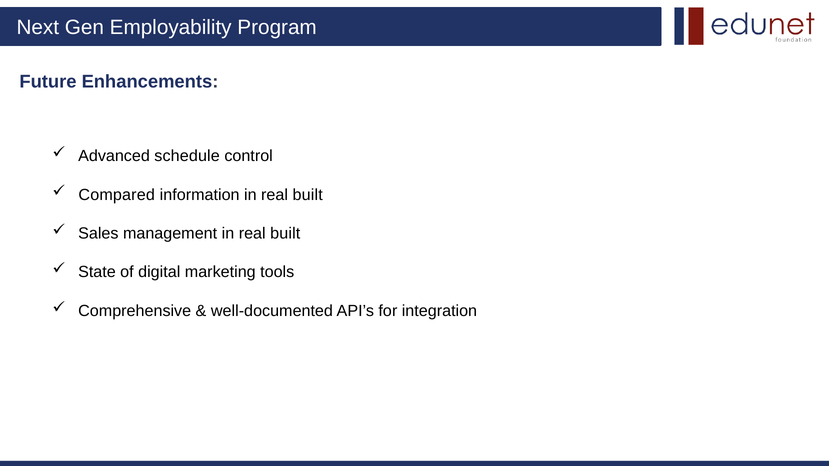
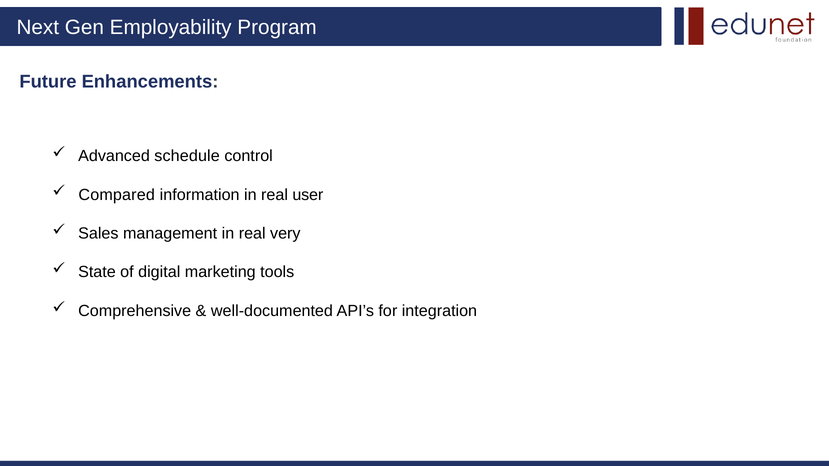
information in real built: built -> user
management in real built: built -> very
